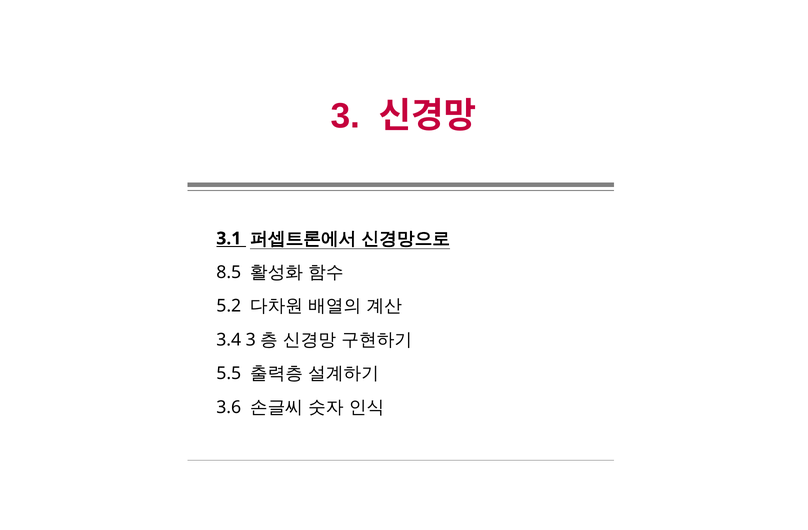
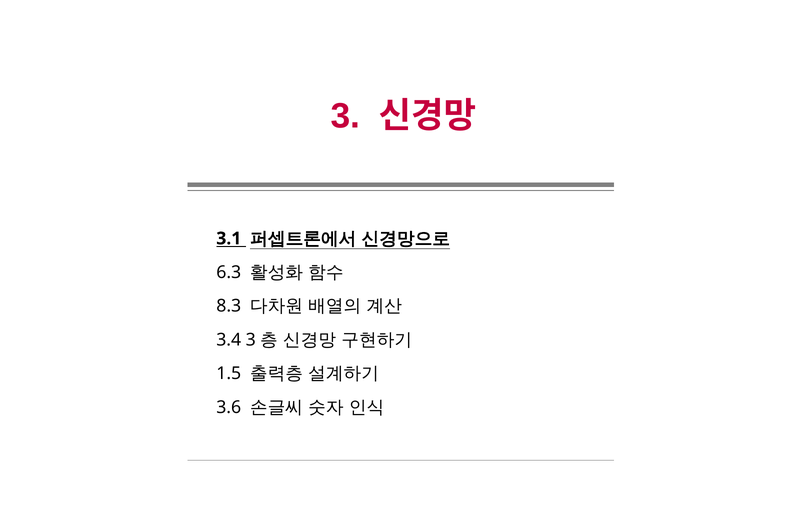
8.5: 8.5 -> 6.3
5.2: 5.2 -> 8.3
5.5: 5.5 -> 1.5
